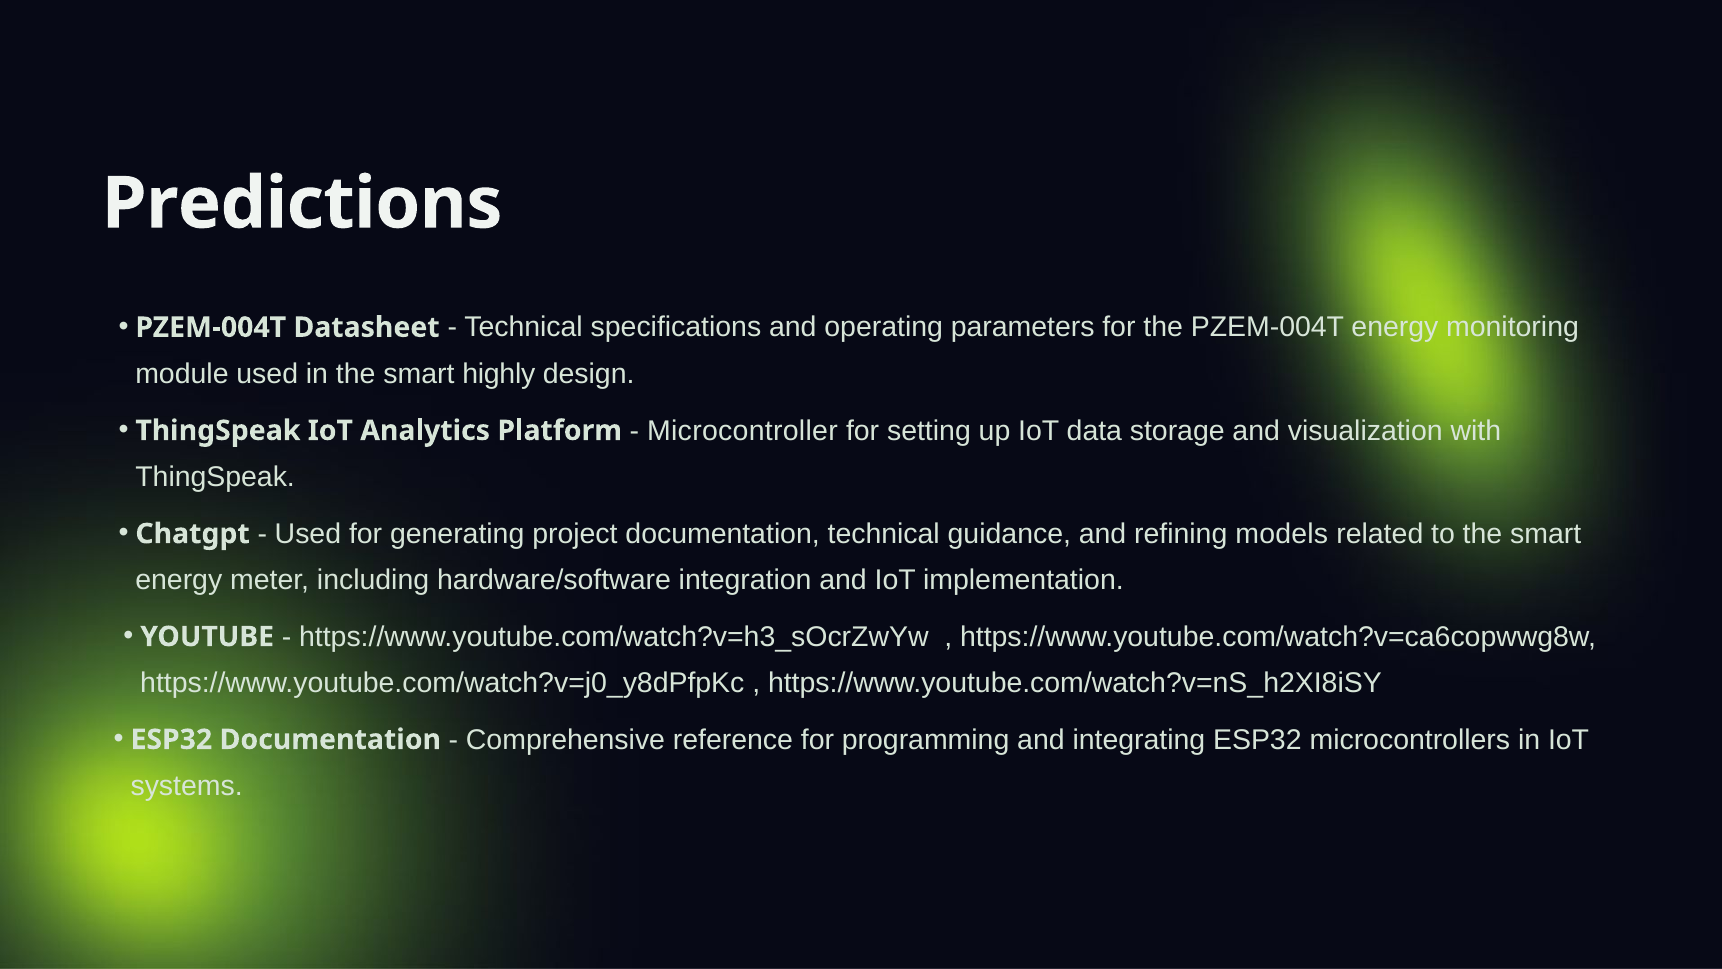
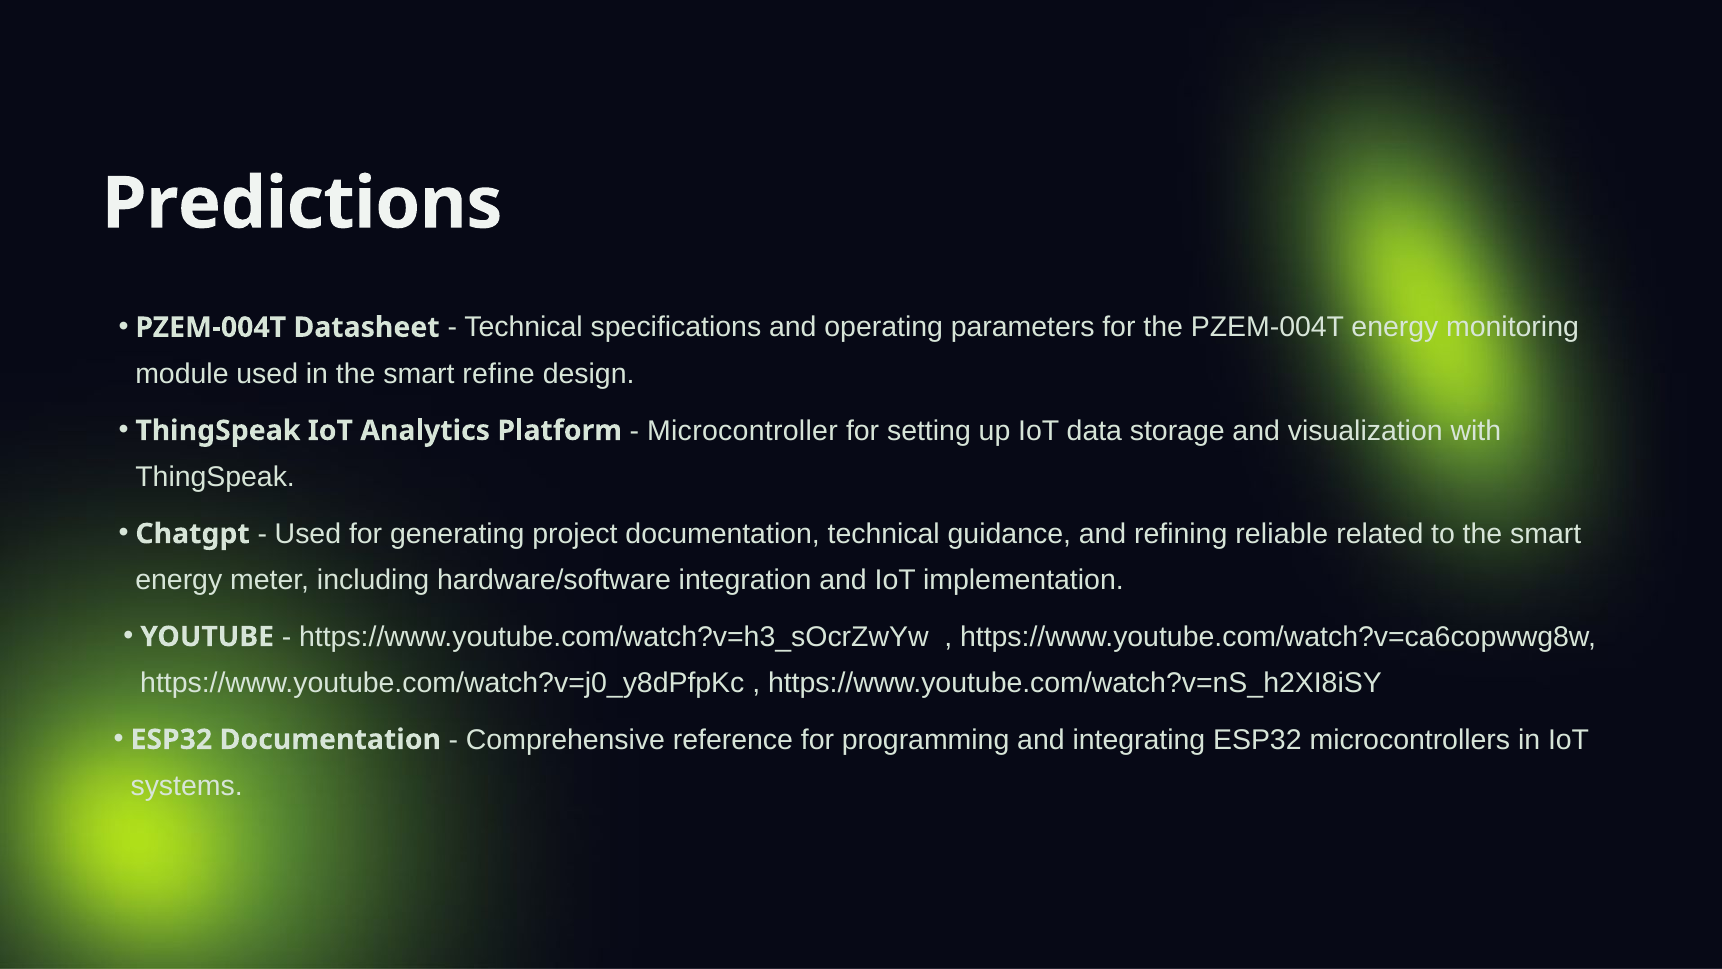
highly: highly -> refine
models: models -> reliable
